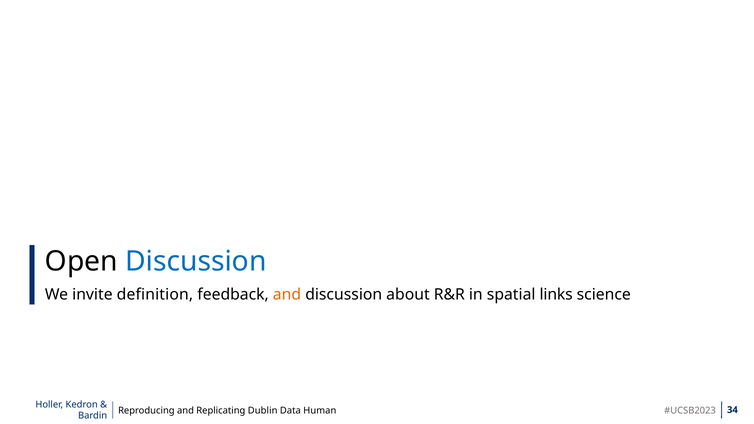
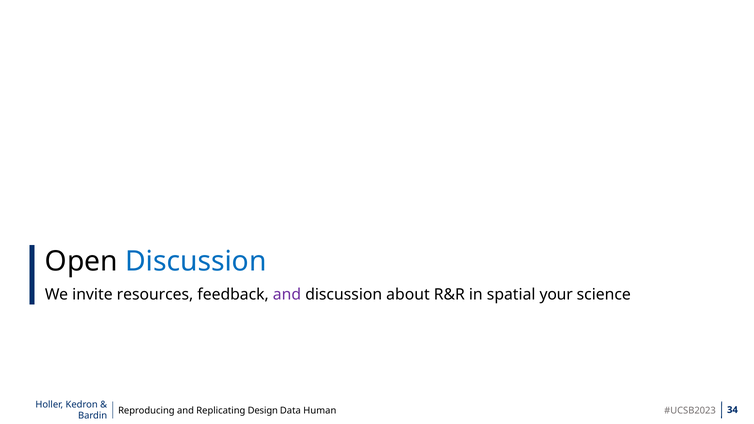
definition: definition -> resources
and at (287, 295) colour: orange -> purple
links: links -> your
Dublin: Dublin -> Design
